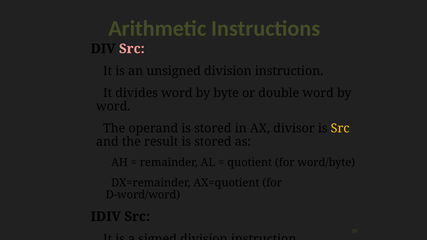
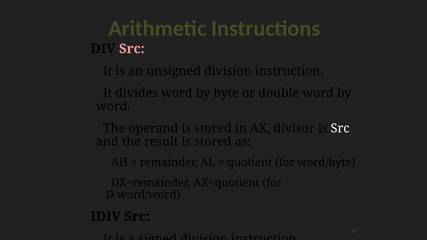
Src at (340, 128) colour: yellow -> white
